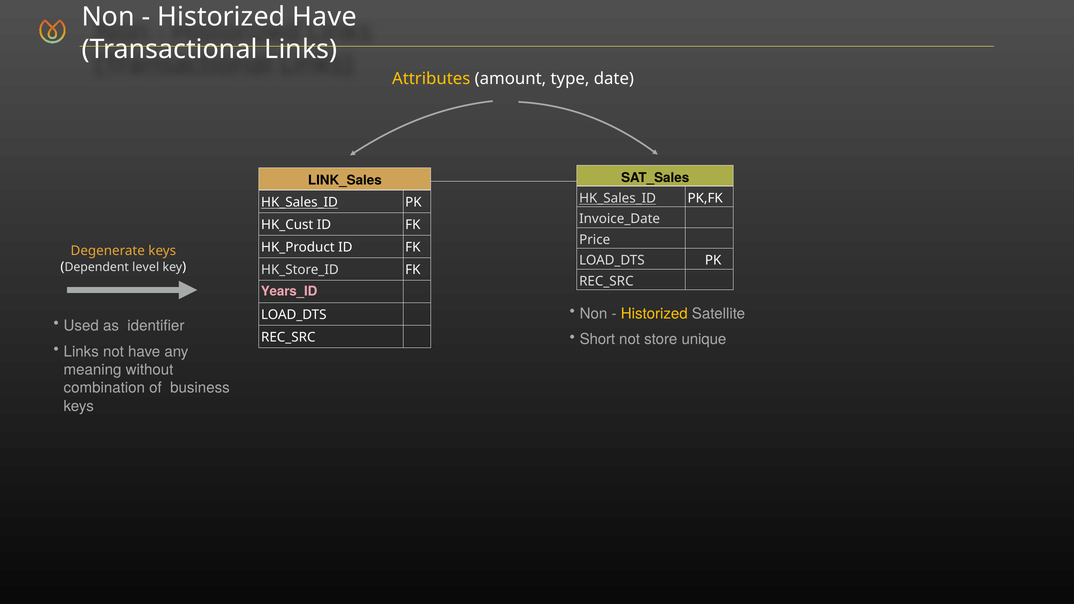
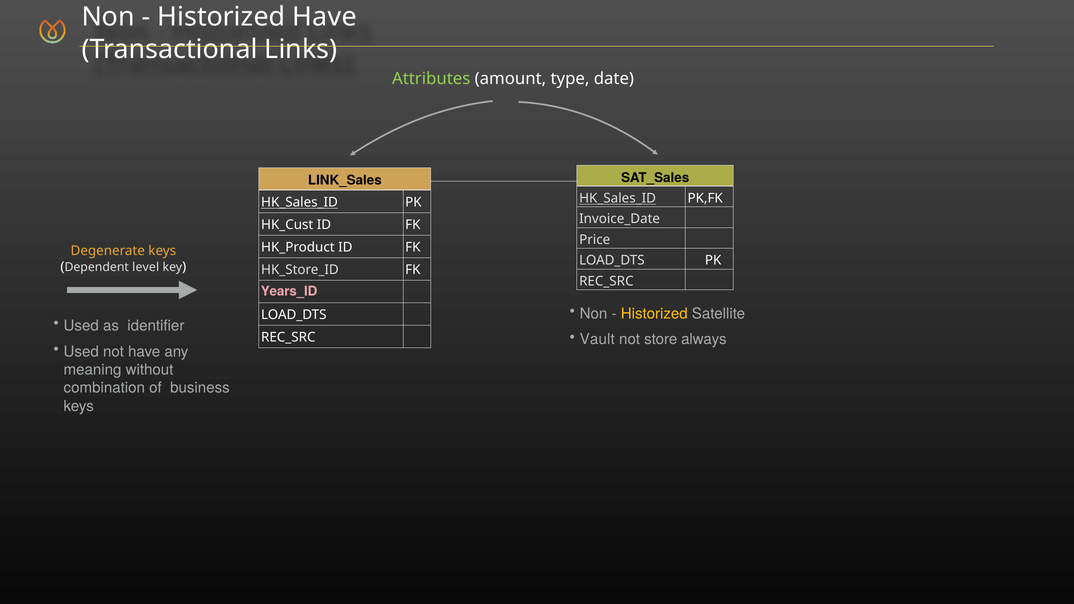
Attributes colour: yellow -> light green
Short: Short -> Vault
unique: unique -> always
Links at (81, 352): Links -> Used
